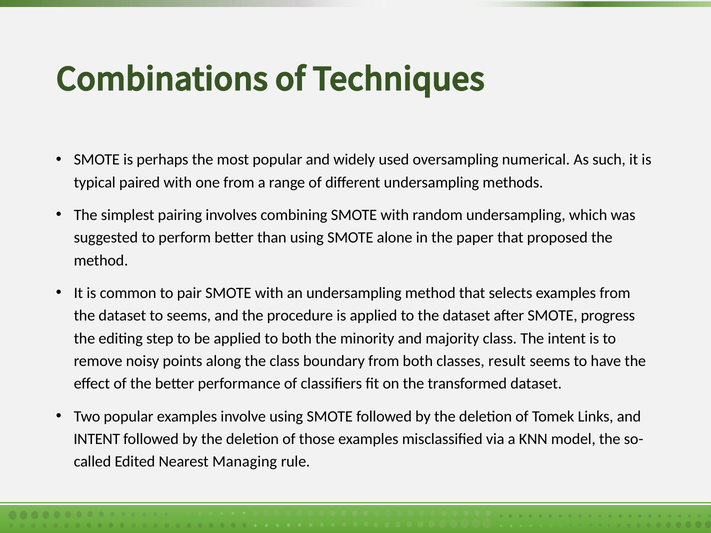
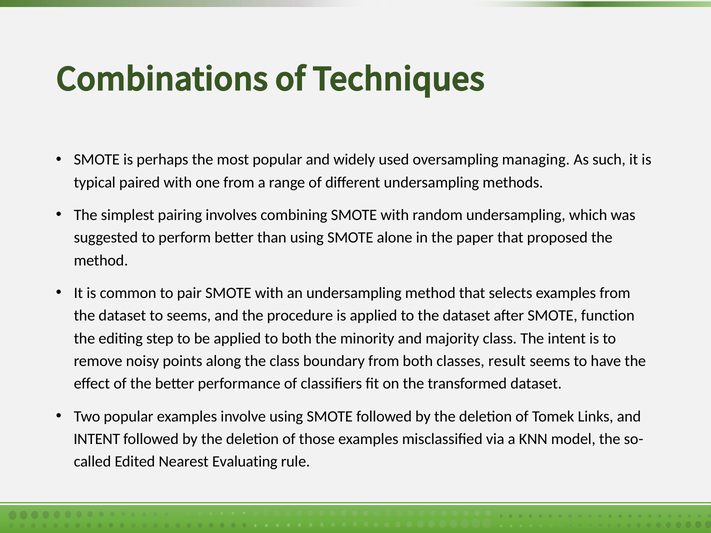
numerical: numerical -> managing
progress: progress -> function
Managing: Managing -> Evaluating
